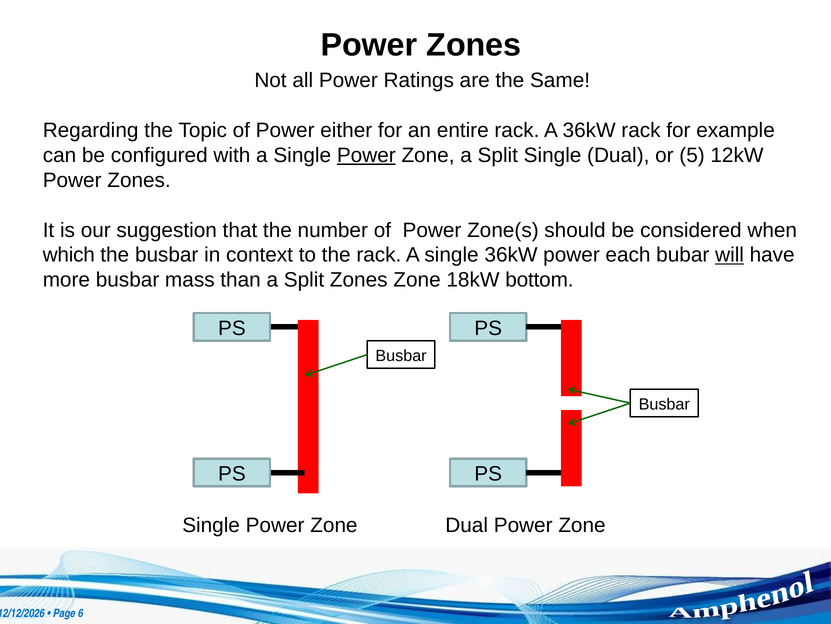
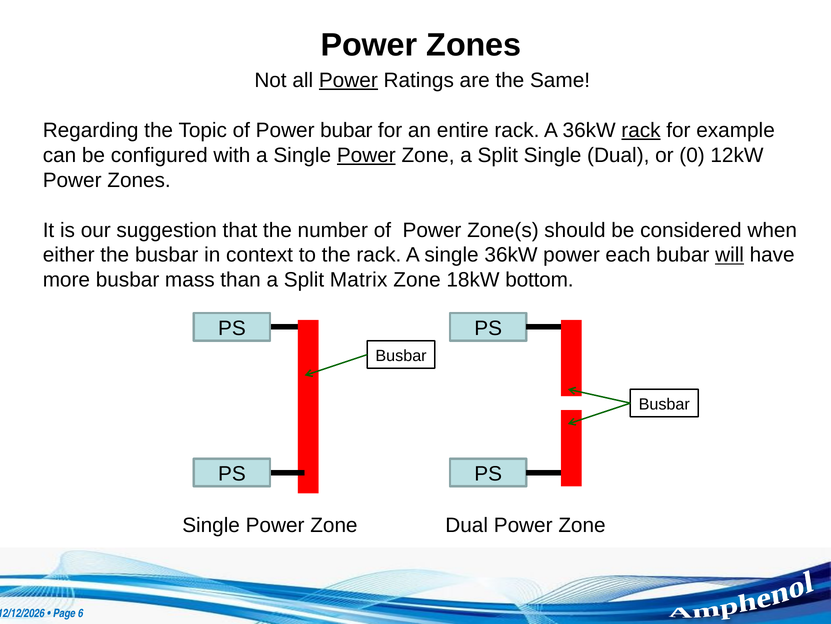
Power at (348, 80) underline: none -> present
Power either: either -> bubar
rack at (641, 130) underline: none -> present
5: 5 -> 0
which: which -> either
Split Zones: Zones -> Matrix
